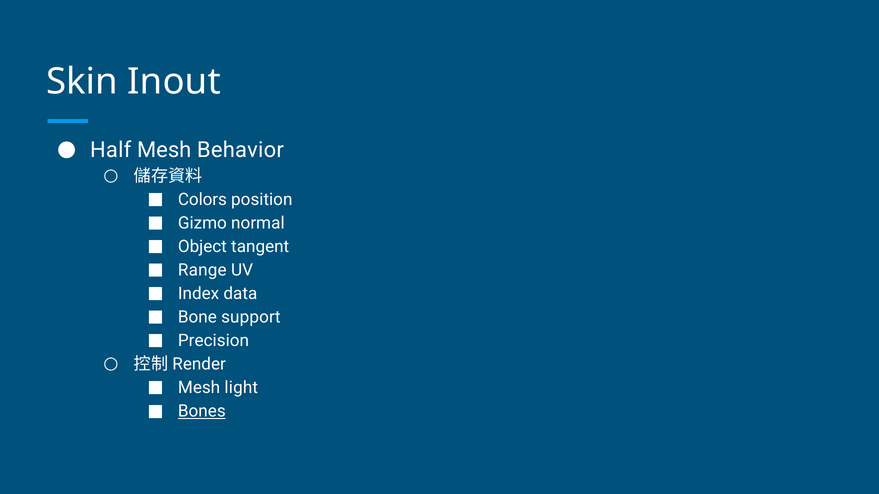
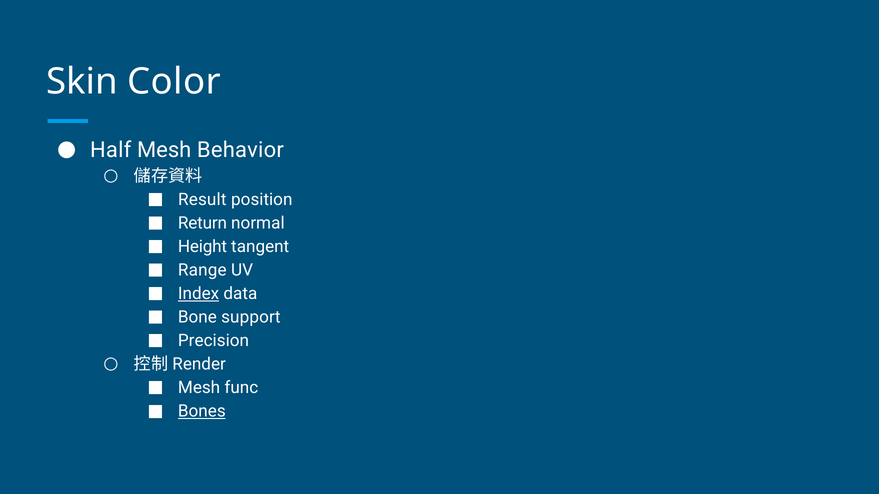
Inout: Inout -> Color
Colors: Colors -> Result
Gizmo: Gizmo -> Return
Object: Object -> Height
Index underline: none -> present
light: light -> func
